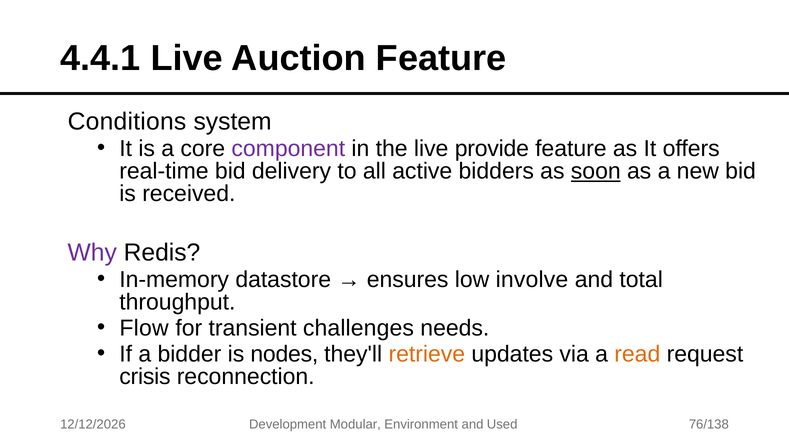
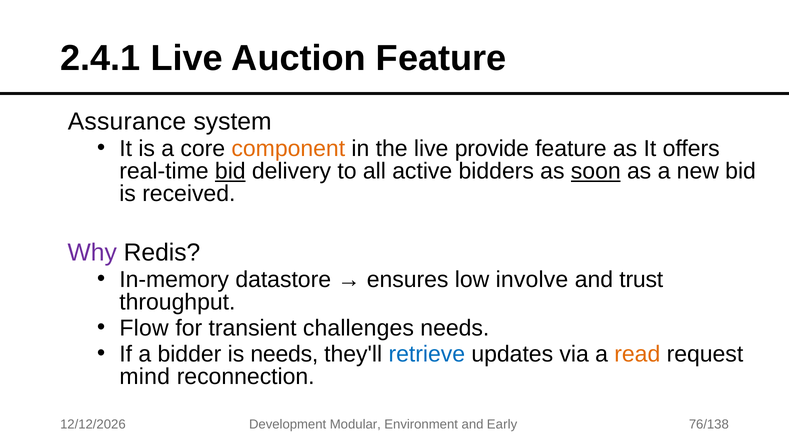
4.4.1: 4.4.1 -> 2.4.1
Conditions: Conditions -> Assurance
component colour: purple -> orange
bid at (230, 171) underline: none -> present
total: total -> trust
is nodes: nodes -> needs
retrieve colour: orange -> blue
crisis: crisis -> mind
Used: Used -> Early
